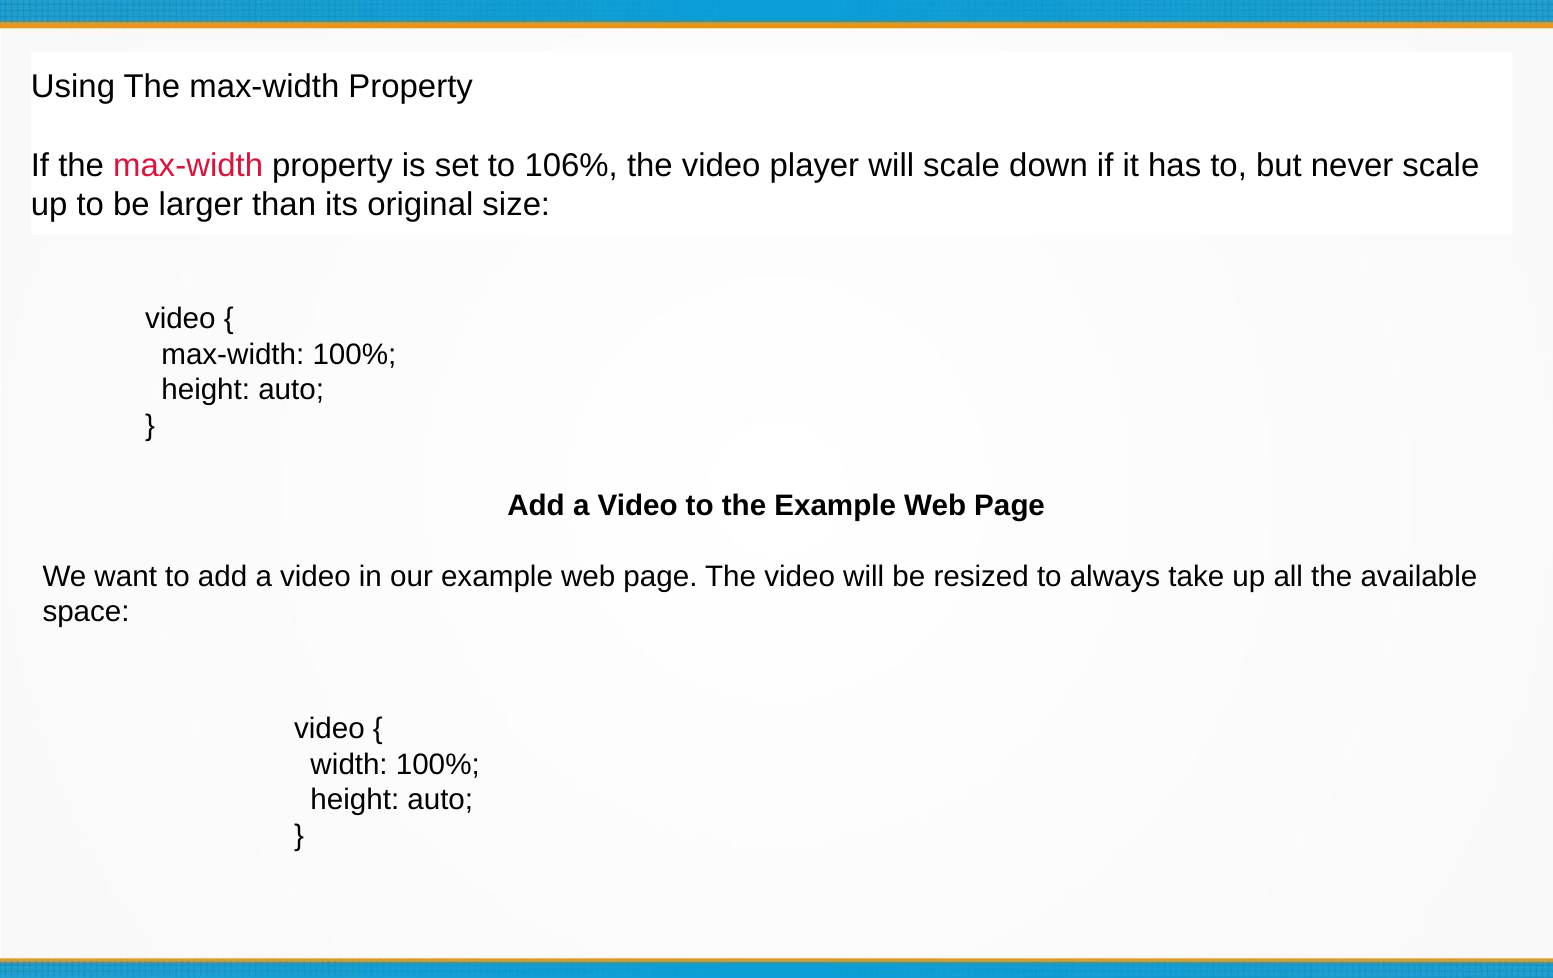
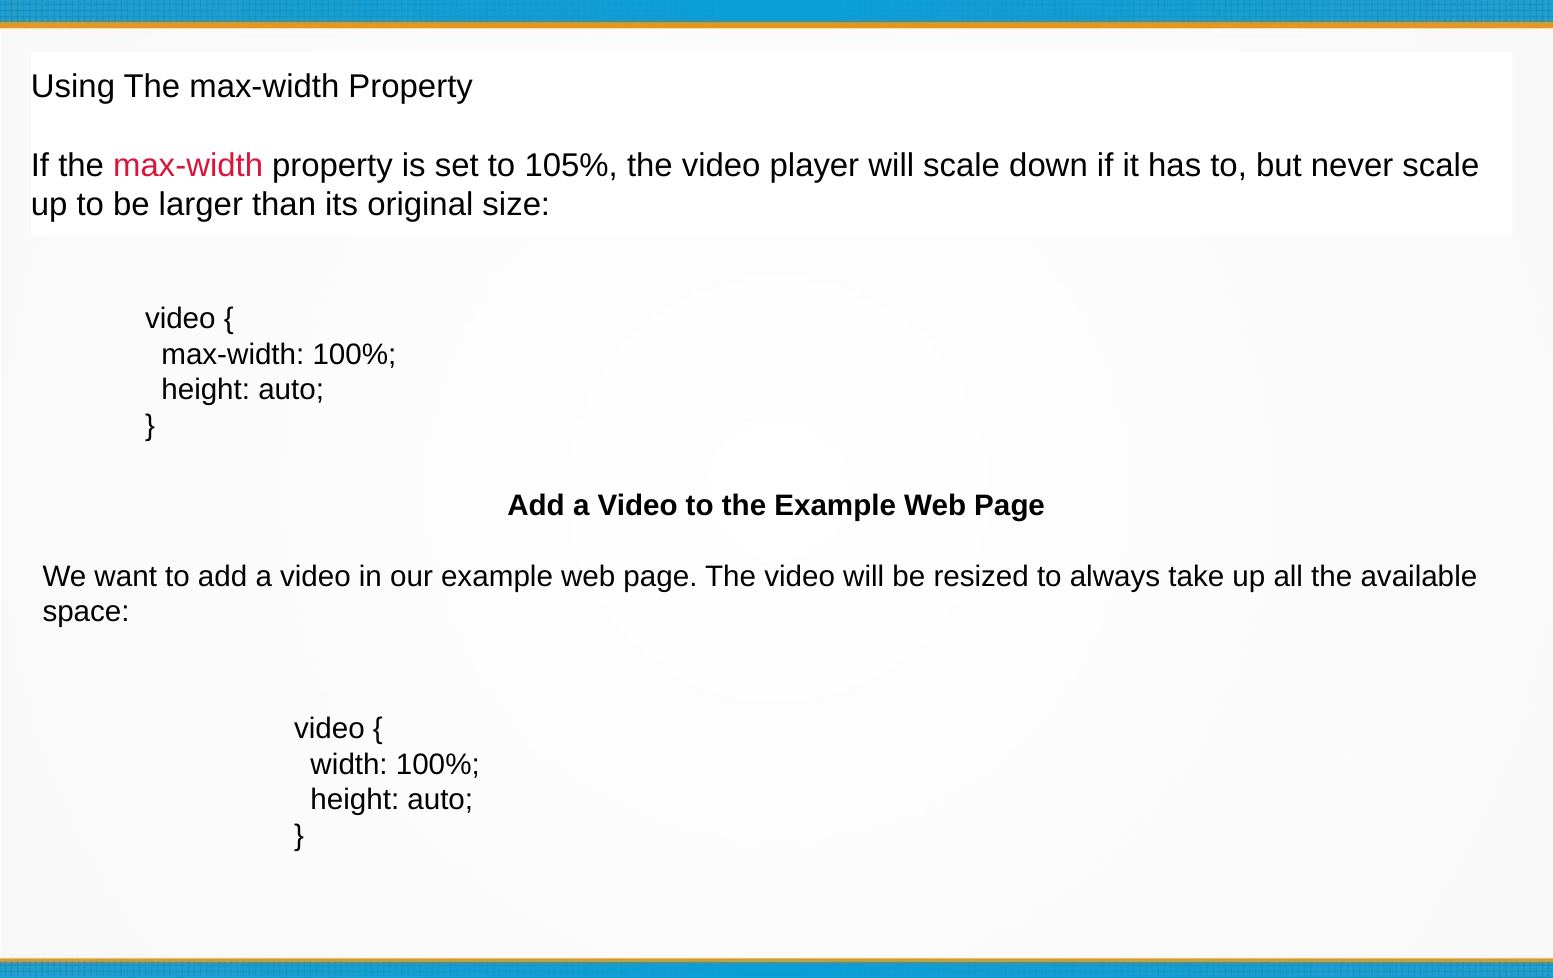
106%: 106% -> 105%
